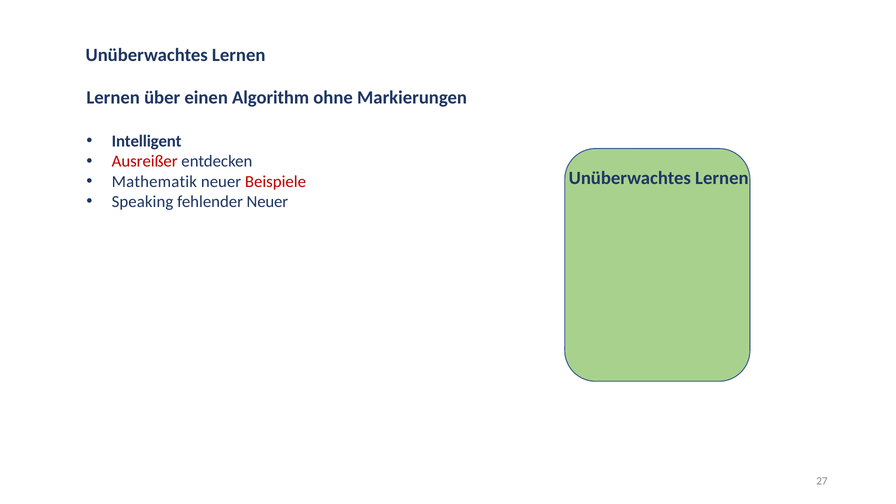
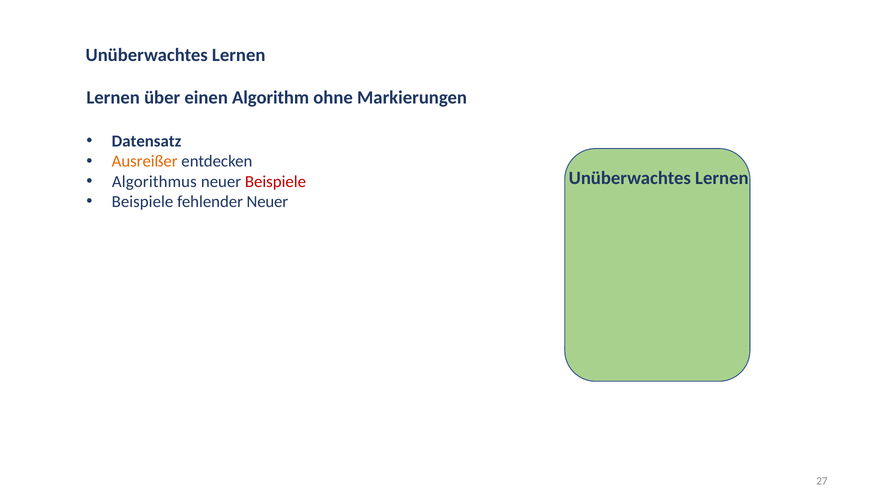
Intelligent: Intelligent -> Datensatz
Ausreißer colour: red -> orange
Mathematik: Mathematik -> Algorithmus
Speaking at (143, 202): Speaking -> Beispiele
